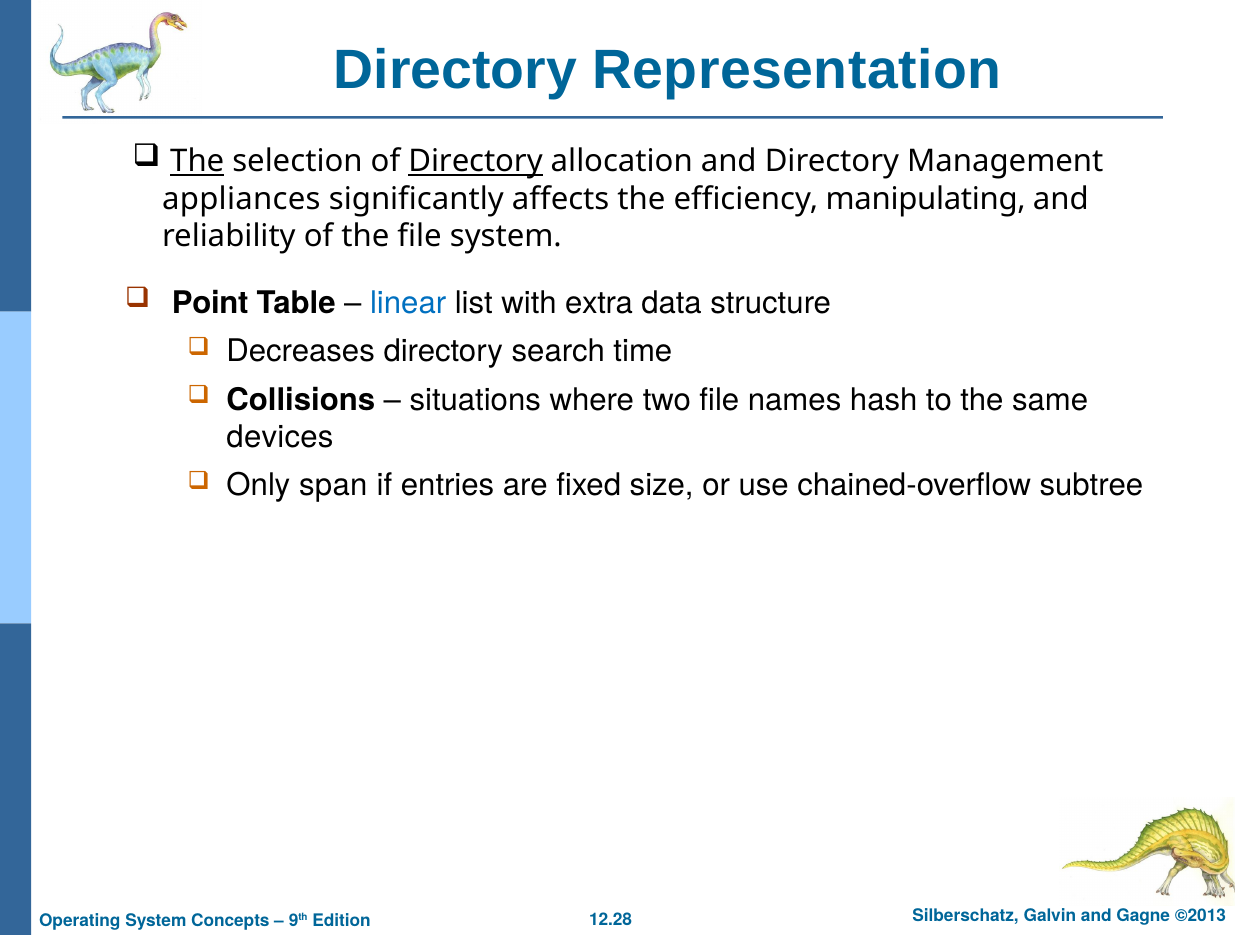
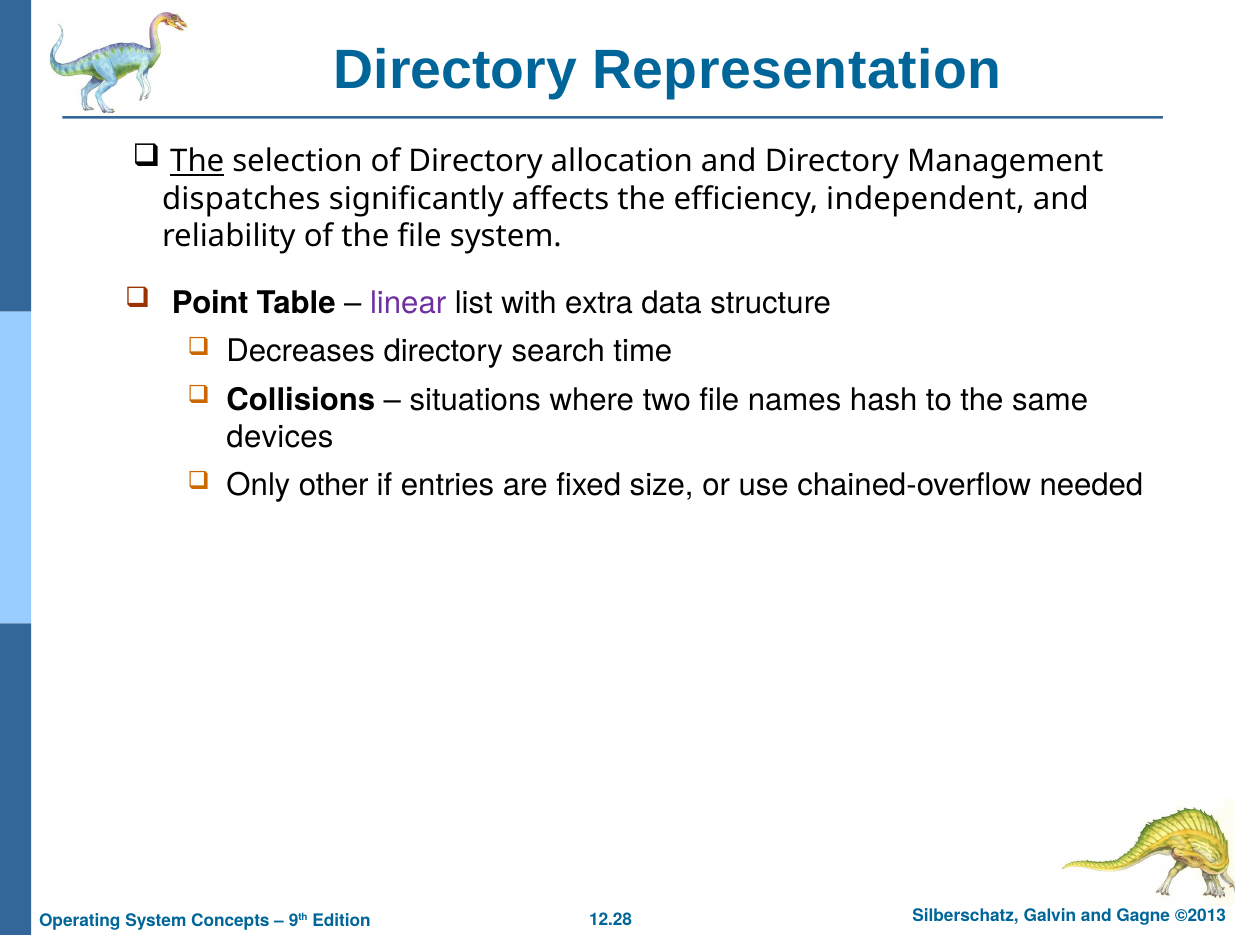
Directory at (476, 161) underline: present -> none
appliances: appliances -> dispatches
manipulating: manipulating -> independent
linear colour: blue -> purple
span: span -> other
subtree: subtree -> needed
